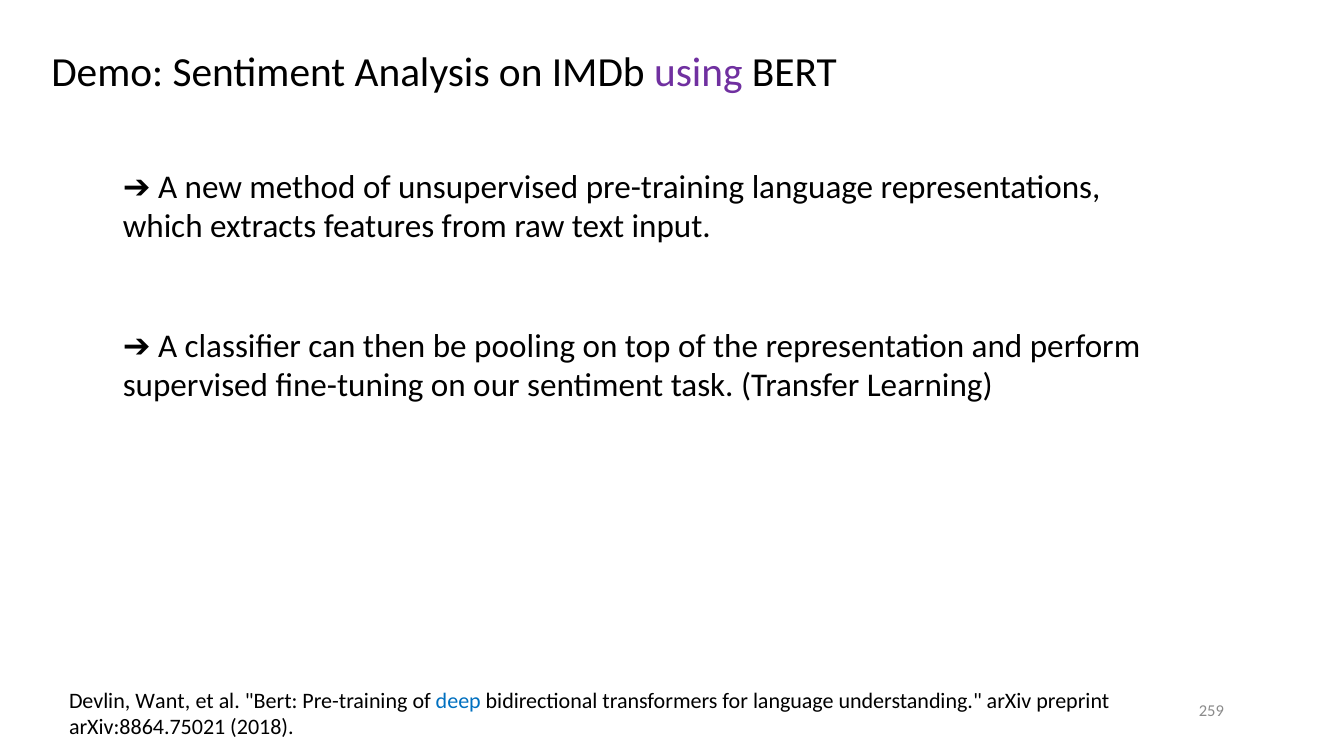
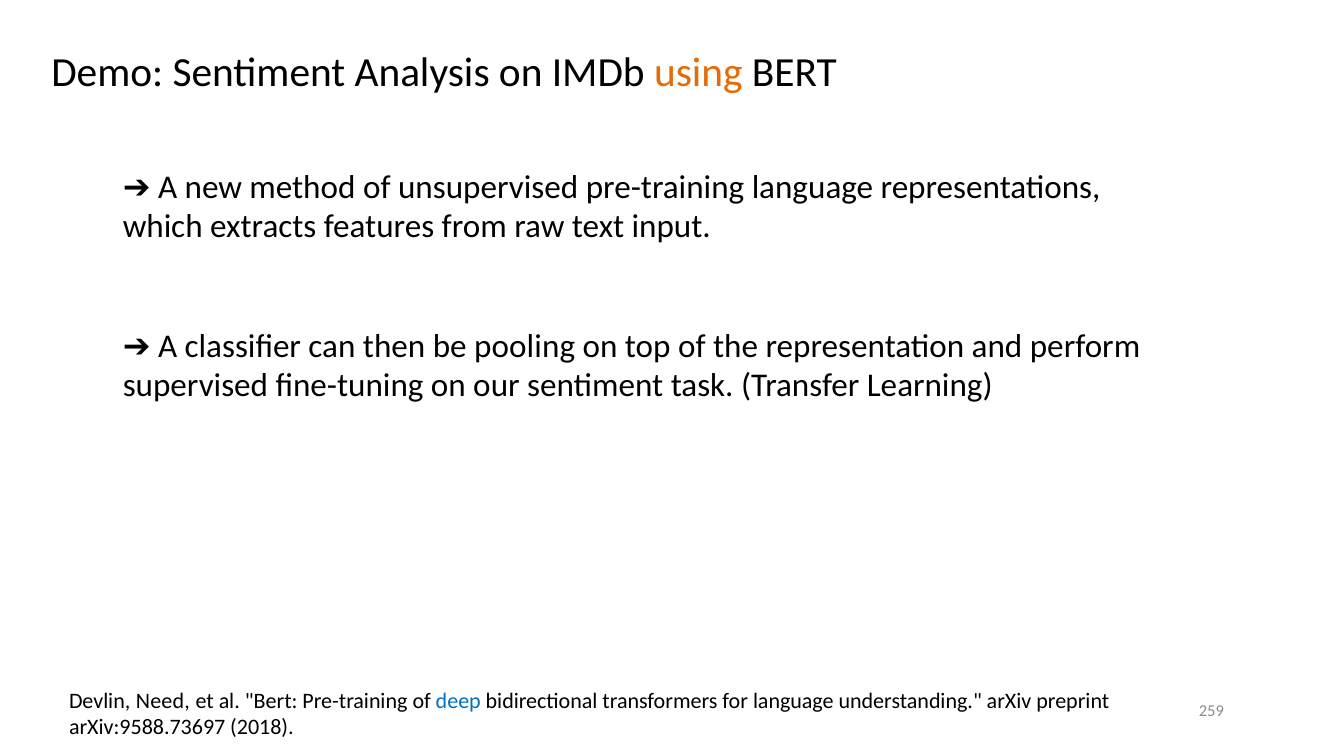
using colour: purple -> orange
Want: Want -> Need
arXiv:8864.75021: arXiv:8864.75021 -> arXiv:9588.73697
